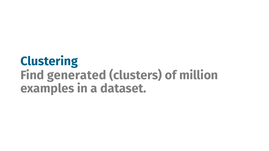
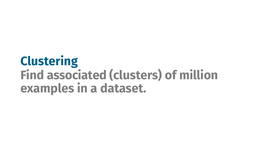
generated: generated -> associated
